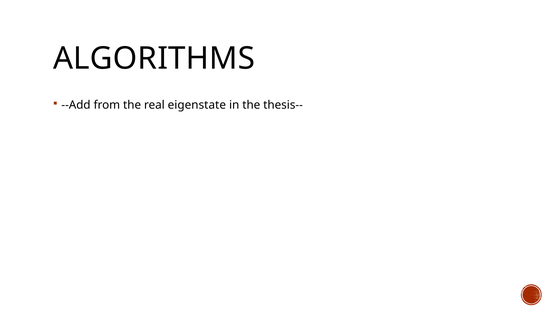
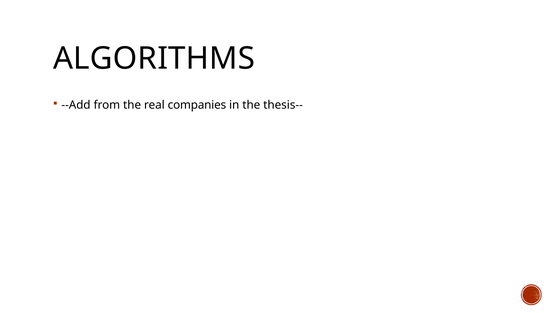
eigenstate: eigenstate -> companies
